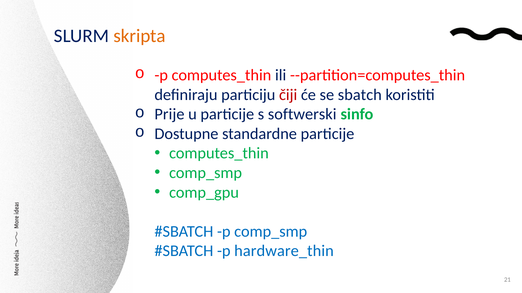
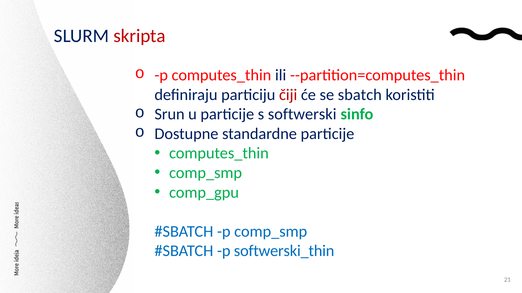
skripta colour: orange -> red
Prije: Prije -> Srun
hardware_thin: hardware_thin -> softwerski_thin
